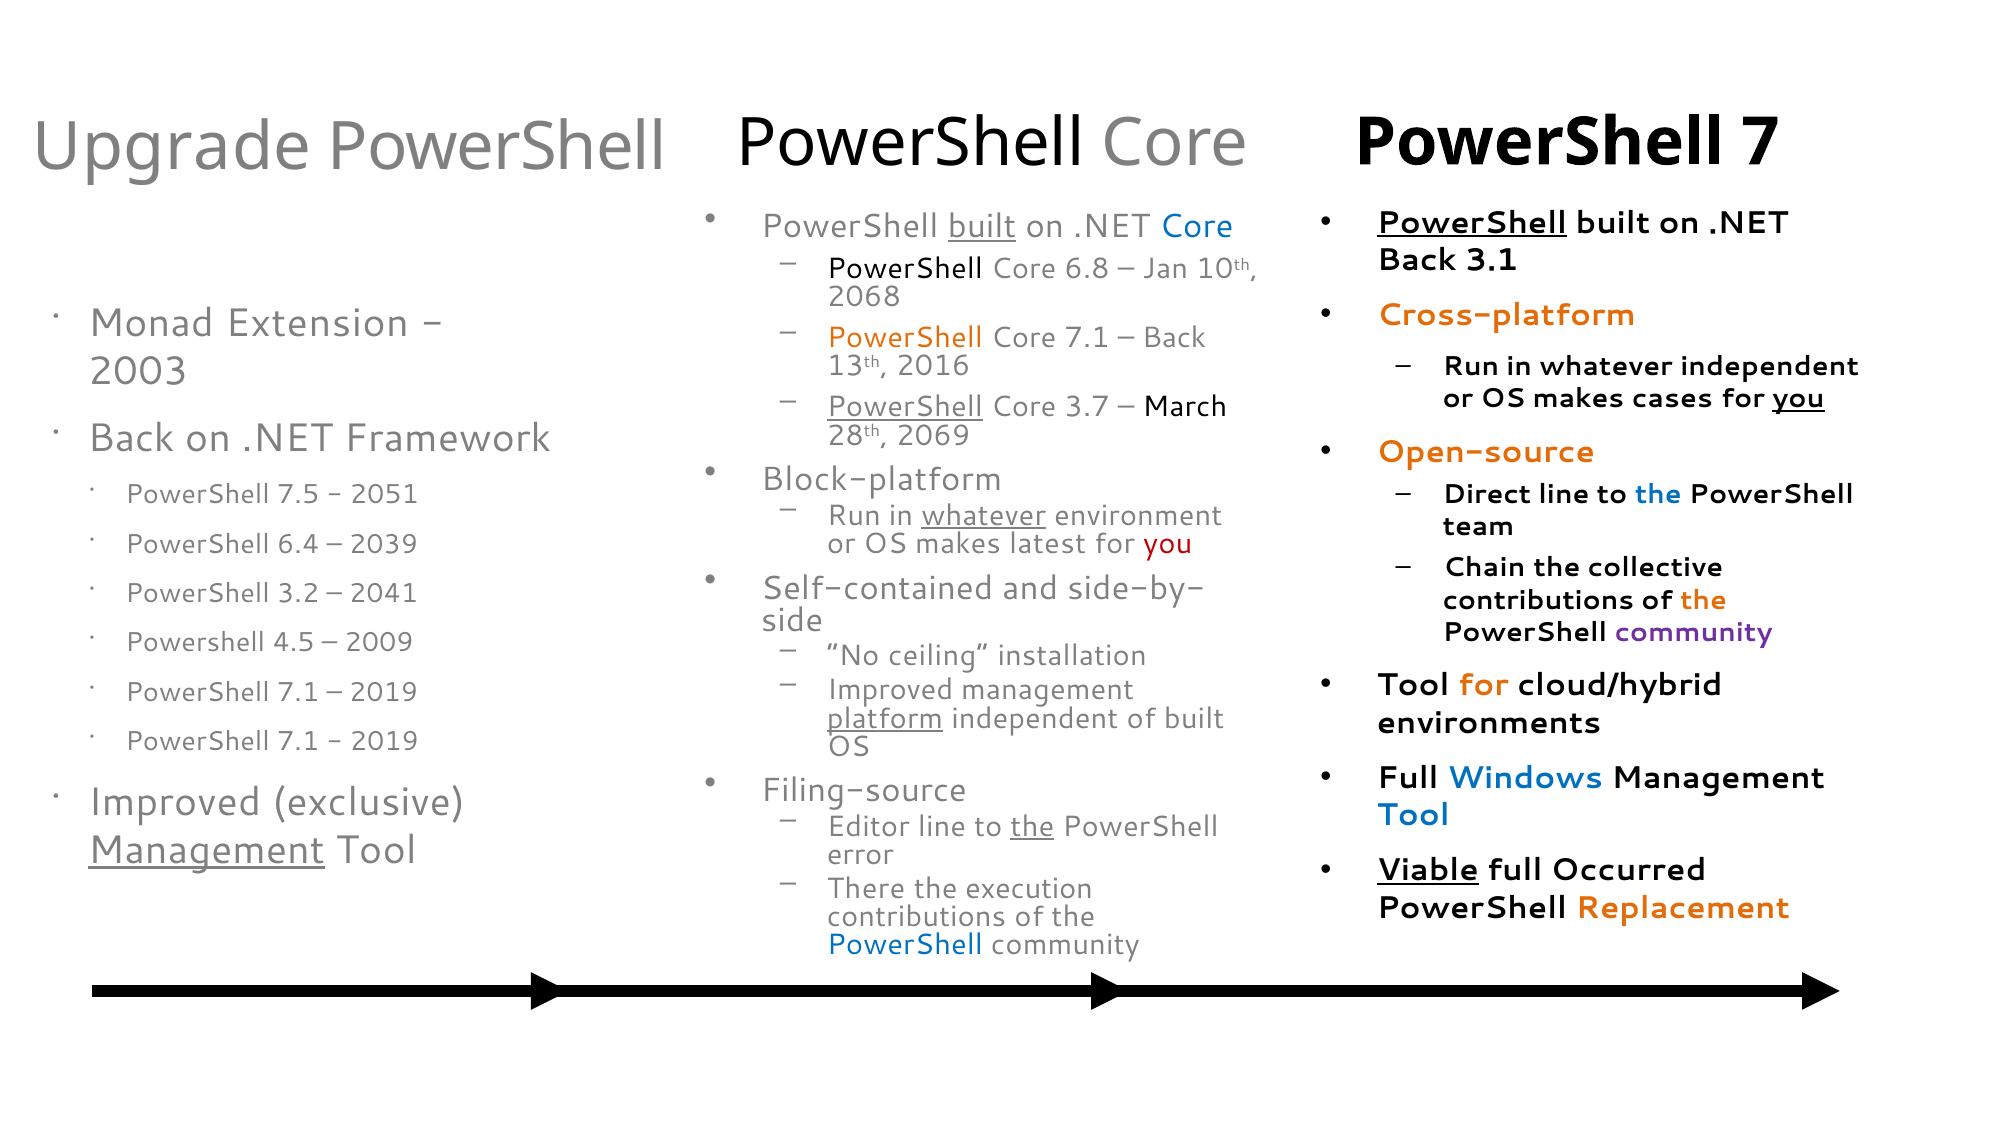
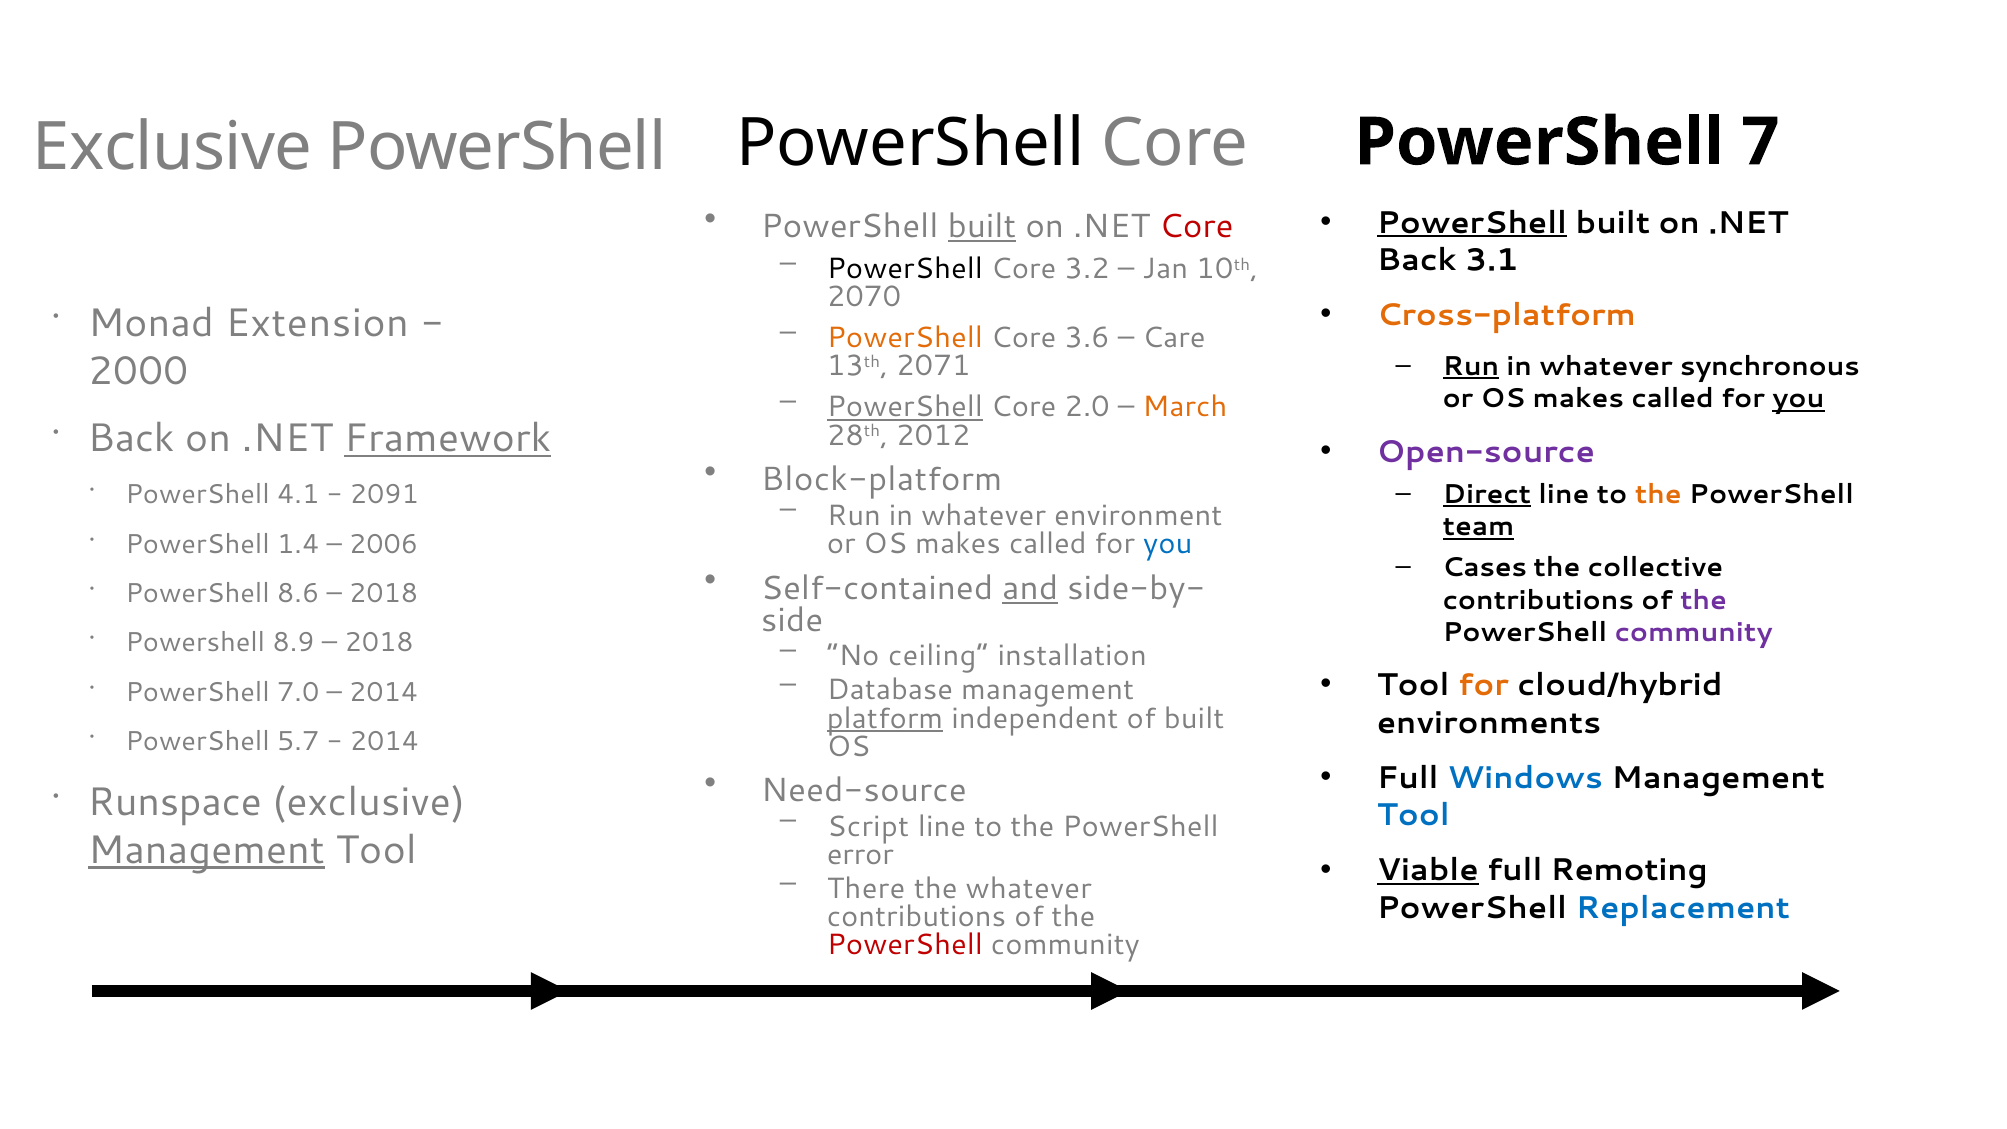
Upgrade at (172, 147): Upgrade -> Exclusive
Core at (1196, 227) colour: blue -> red
6.8: 6.8 -> 3.2
2068: 2068 -> 2070
Core 7.1: 7.1 -> 3.6
Back at (1174, 338): Back -> Care
Run at (1471, 366) underline: none -> present
whatever independent: independent -> synchronous
2016: 2016 -> 2071
2003: 2003 -> 2000
3.7: 3.7 -> 2.0
March colour: black -> orange
cases at (1672, 399): cases -> called
Framework underline: none -> present
2069: 2069 -> 2012
Open-source colour: orange -> purple
Direct underline: none -> present
the at (1658, 494) colour: blue -> orange
7.5: 7.5 -> 4.1
2051: 2051 -> 2091
whatever at (984, 516) underline: present -> none
team underline: none -> present
6.4: 6.4 -> 1.4
2039: 2039 -> 2006
latest at (1048, 544): latest -> called
you at (1168, 544) colour: red -> blue
Chain: Chain -> Cases
and underline: none -> present
3.2: 3.2 -> 8.6
2041 at (384, 594): 2041 -> 2018
the at (1704, 600) colour: orange -> purple
4.5: 4.5 -> 8.9
2009 at (379, 643): 2009 -> 2018
Improved at (890, 690): Improved -> Database
7.1 at (298, 692): 7.1 -> 7.0
2019 at (384, 692): 2019 -> 2014
7.1 at (298, 742): 7.1 -> 5.7
2019 at (384, 742): 2019 -> 2014
Filing-source: Filing-source -> Need-source
Improved at (174, 803): Improved -> Runspace
Editor: Editor -> Script
the at (1032, 827) underline: present -> none
Occurred: Occurred -> Remoting
the execution: execution -> whatever
Replacement colour: orange -> blue
PowerShell at (905, 945) colour: blue -> red
